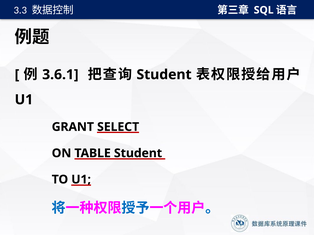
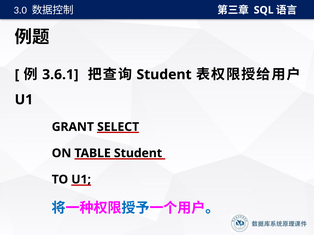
3.3: 3.3 -> 3.0
